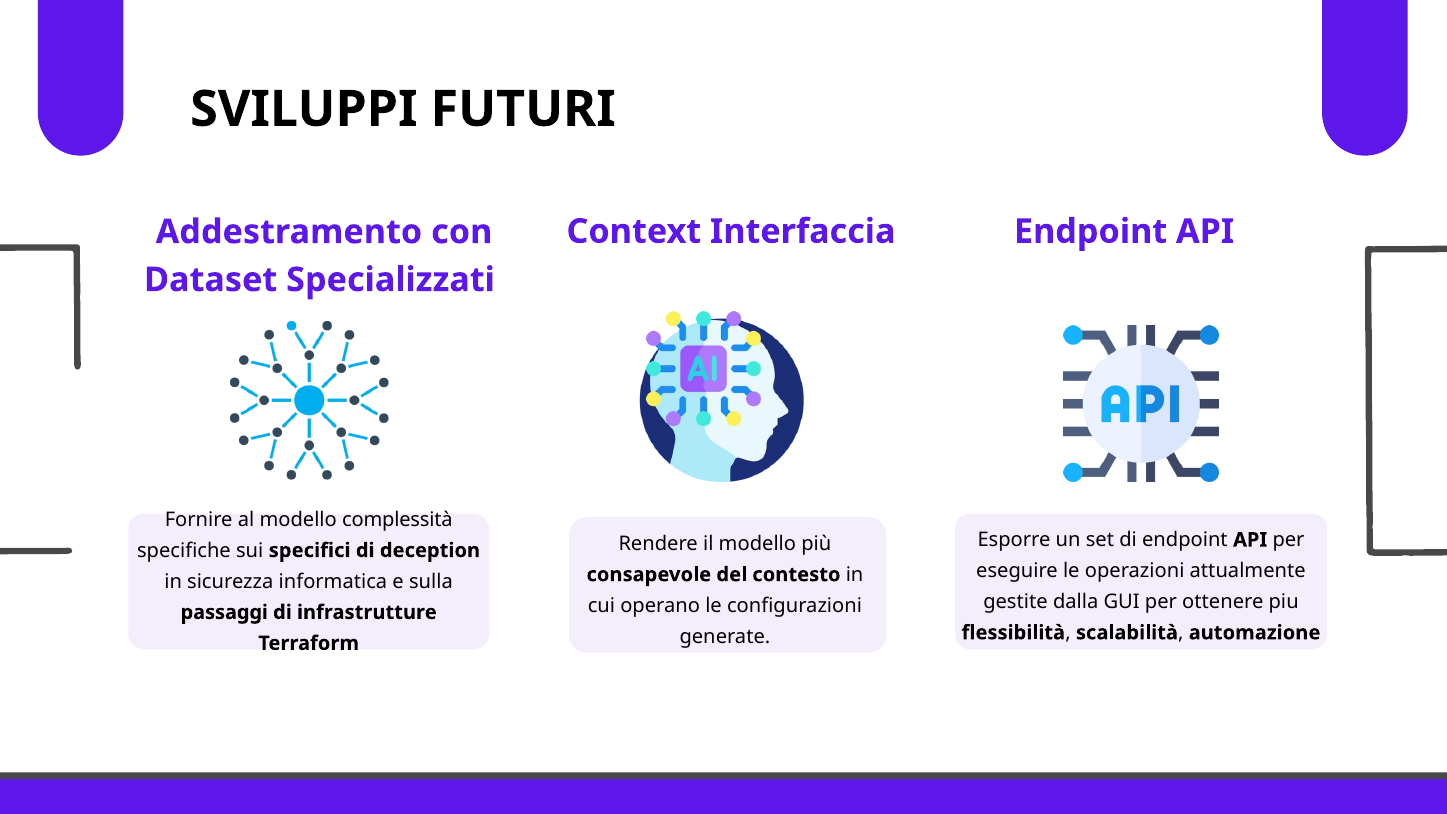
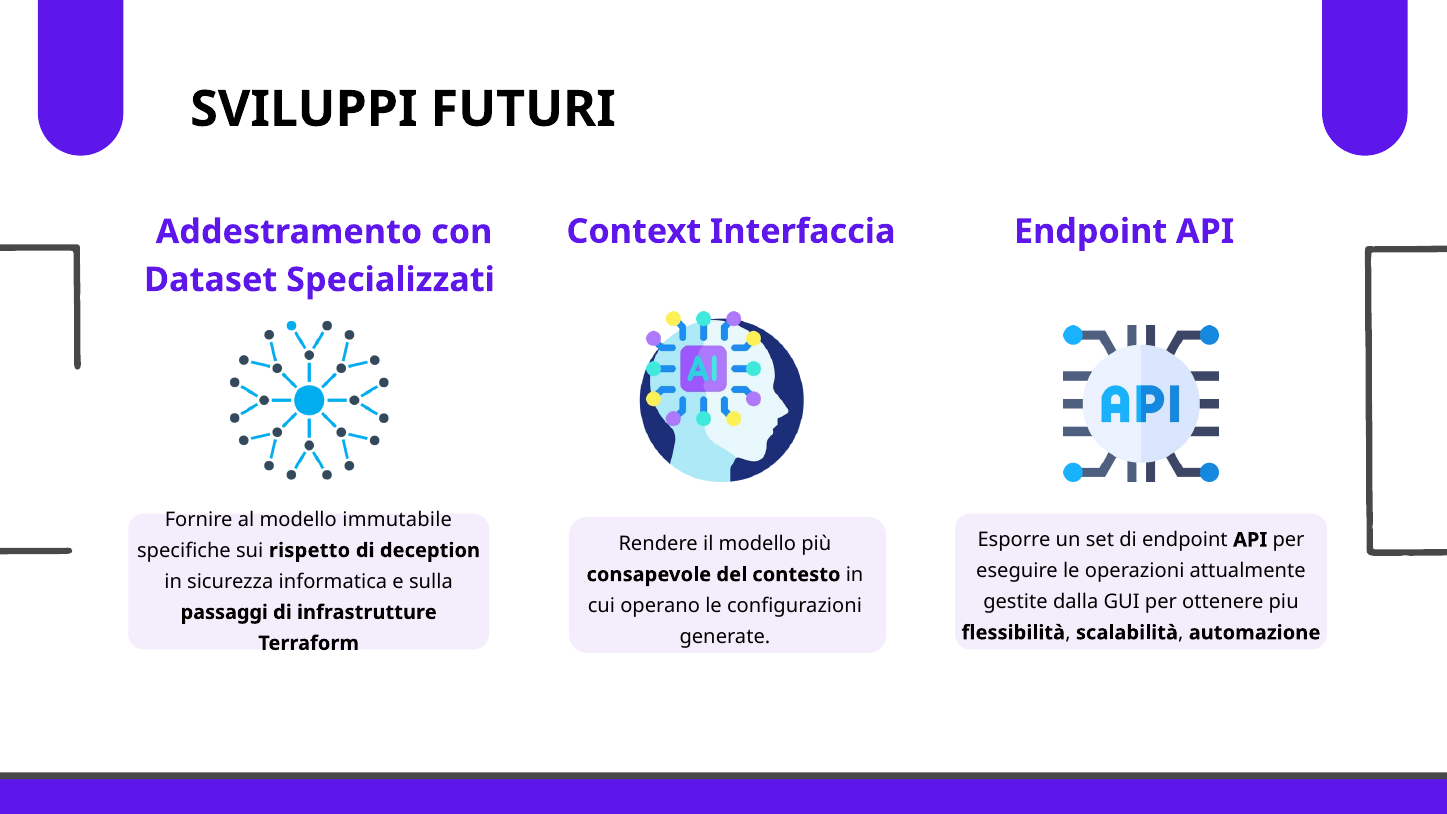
complessità: complessità -> immutabile
specifici: specifici -> rispetto
